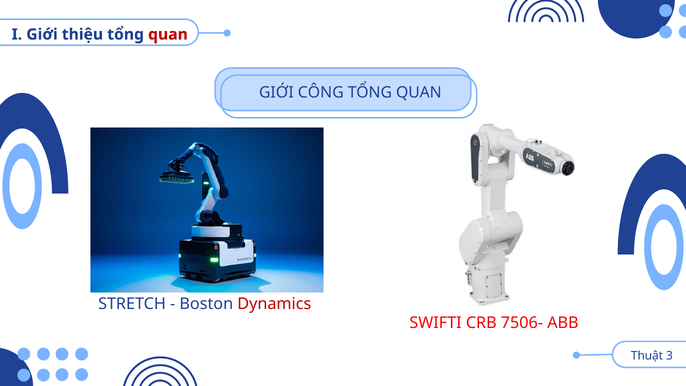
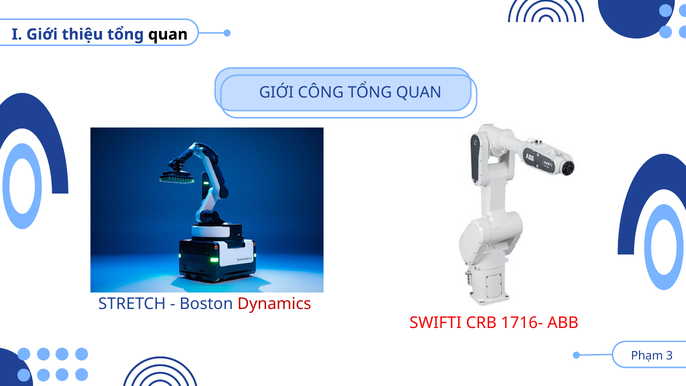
quan at (168, 34) colour: red -> black
7506-: 7506- -> 1716-
Thuật: Thuật -> Phạm
